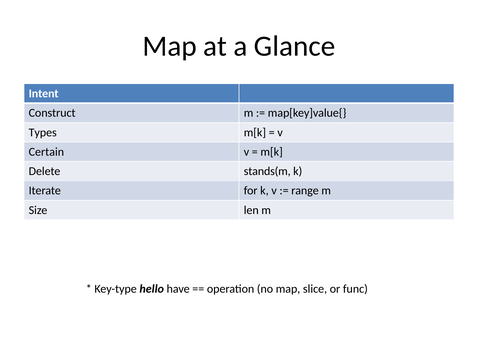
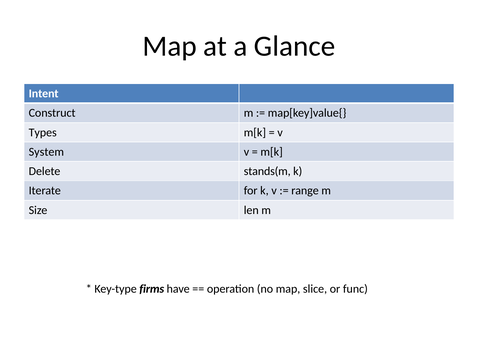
Certain: Certain -> System
hello: hello -> firms
